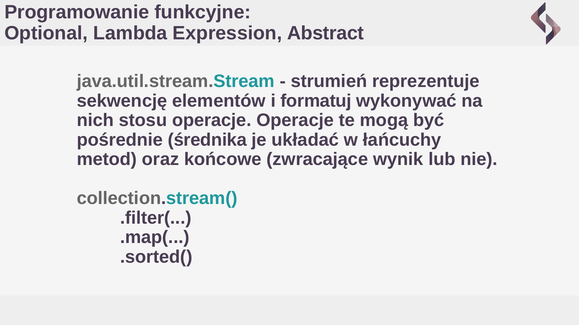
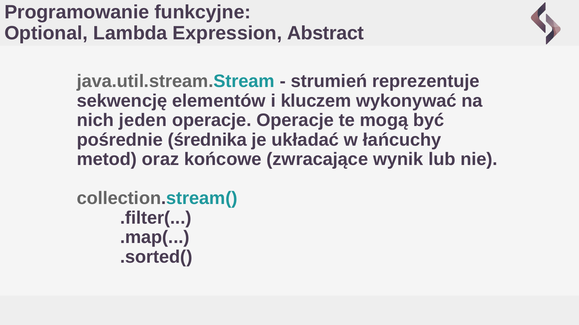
formatuj: formatuj -> kluczem
stosu: stosu -> jeden
